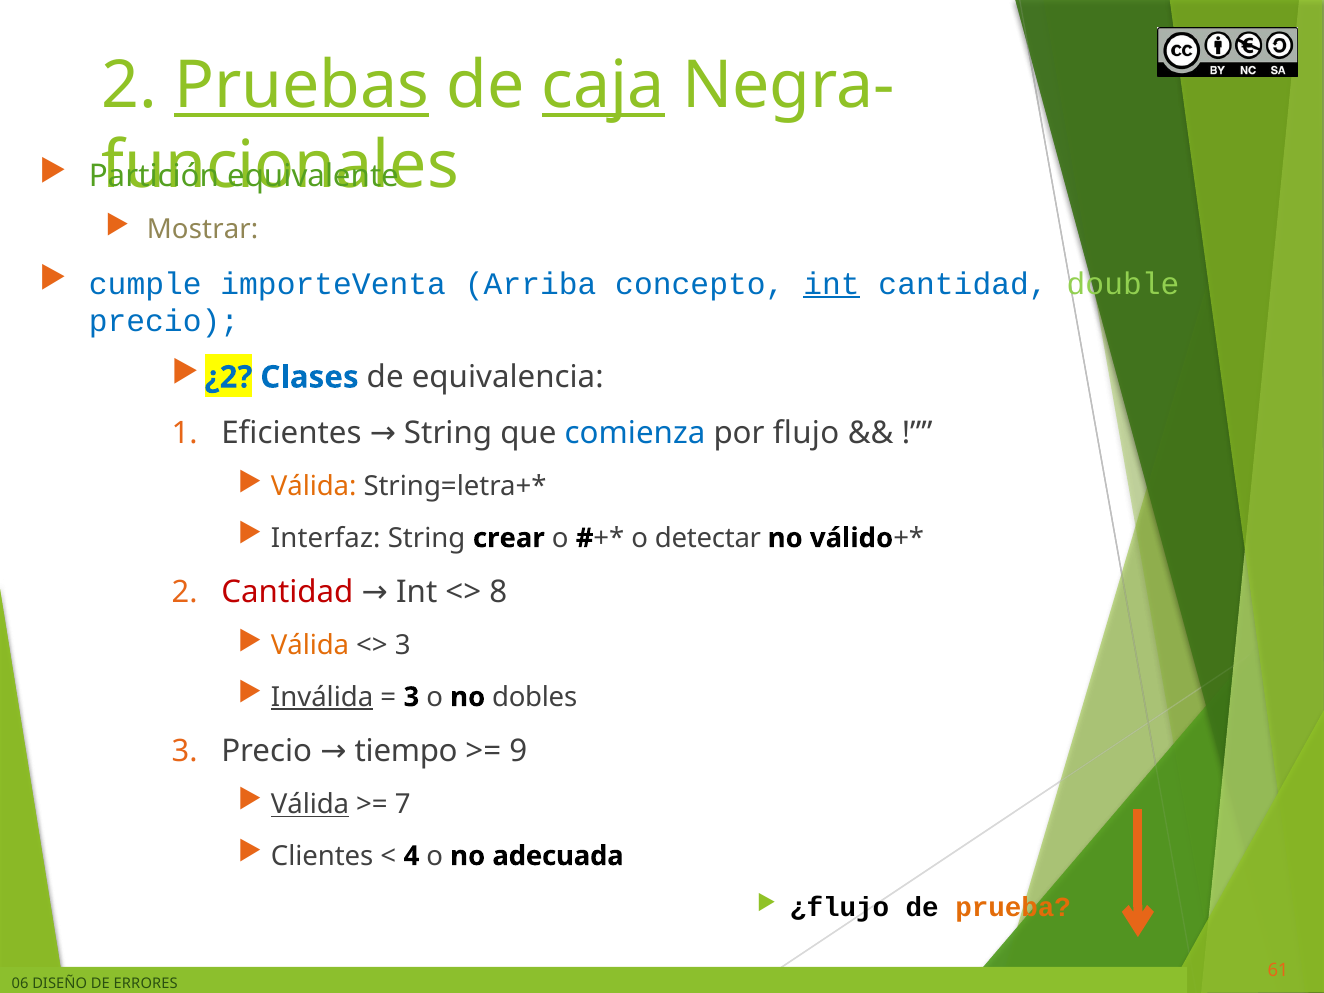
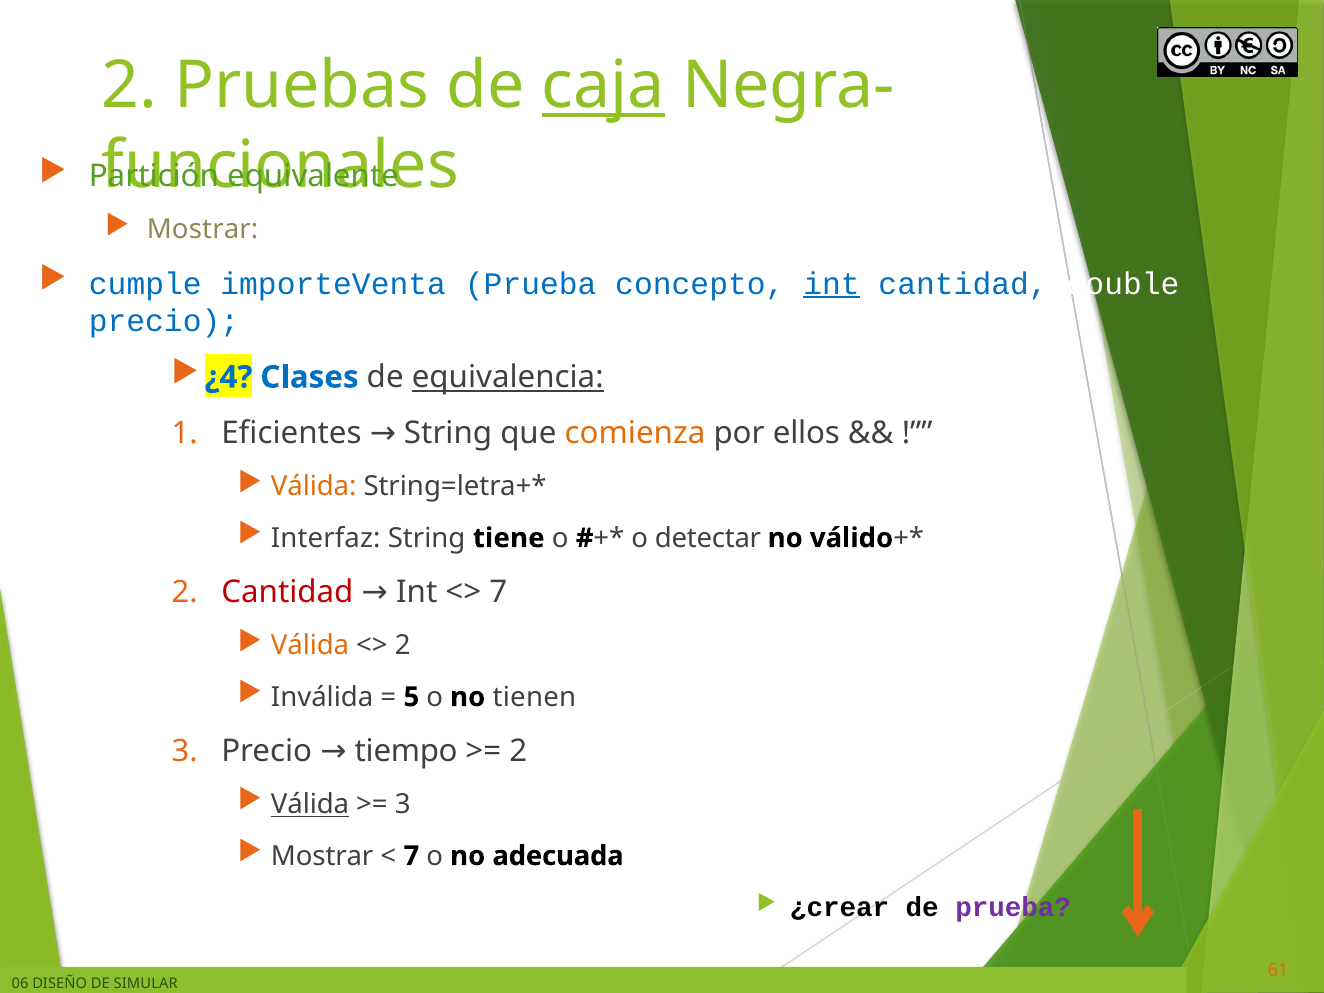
Pruebas underline: present -> none
importeVenta Arriba: Arriba -> Prueba
double colour: light green -> white
¿2: ¿2 -> ¿4
equivalencia underline: none -> present
comienza colour: blue -> orange
flujo: flujo -> ellos
crear: crear -> tiene
8 at (498, 592): 8 -> 7
3 at (403, 646): 3 -> 2
Inválida underline: present -> none
3 at (411, 697): 3 -> 5
dobles: dobles -> tienen
9 at (518, 751): 9 -> 2
7 at (403, 804): 7 -> 3
Clientes at (322, 856): Clientes -> Mostrar
4 at (411, 856): 4 -> 7
¿flujo: ¿flujo -> ¿crear
prueba at (1013, 907) colour: orange -> purple
ERRORES: ERRORES -> SIMULAR
